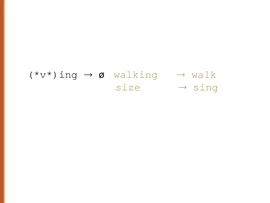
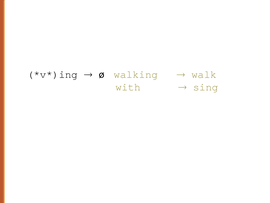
size: size -> with
